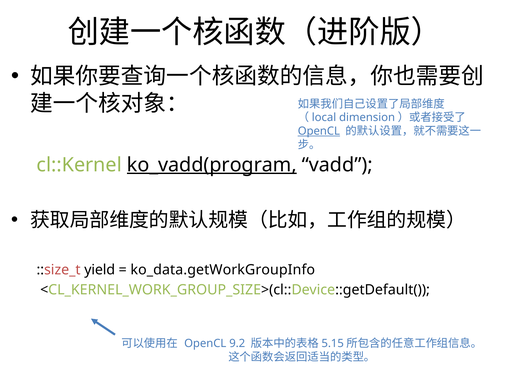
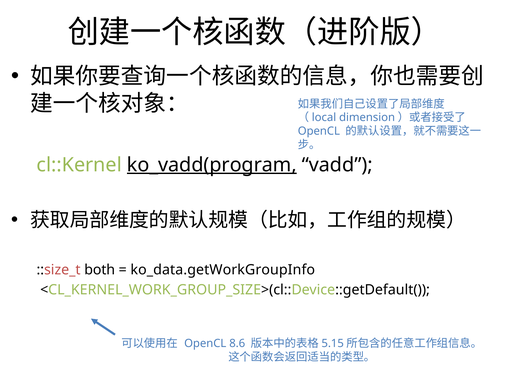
OpenCL at (319, 131) underline: present -> none
yield: yield -> both
9.2: 9.2 -> 8.6
